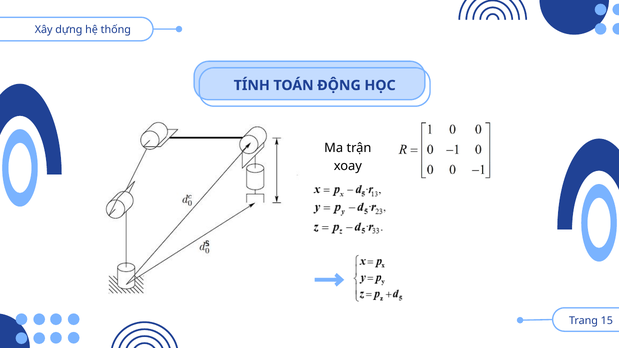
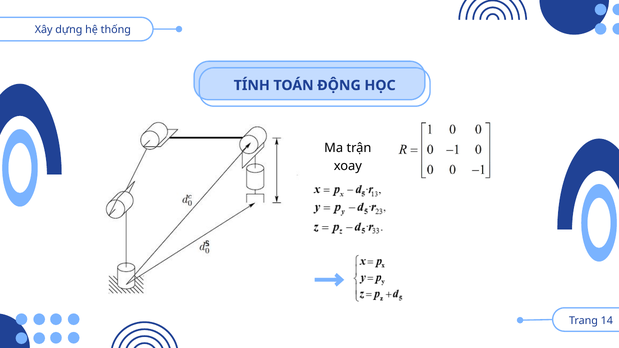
15: 15 -> 14
